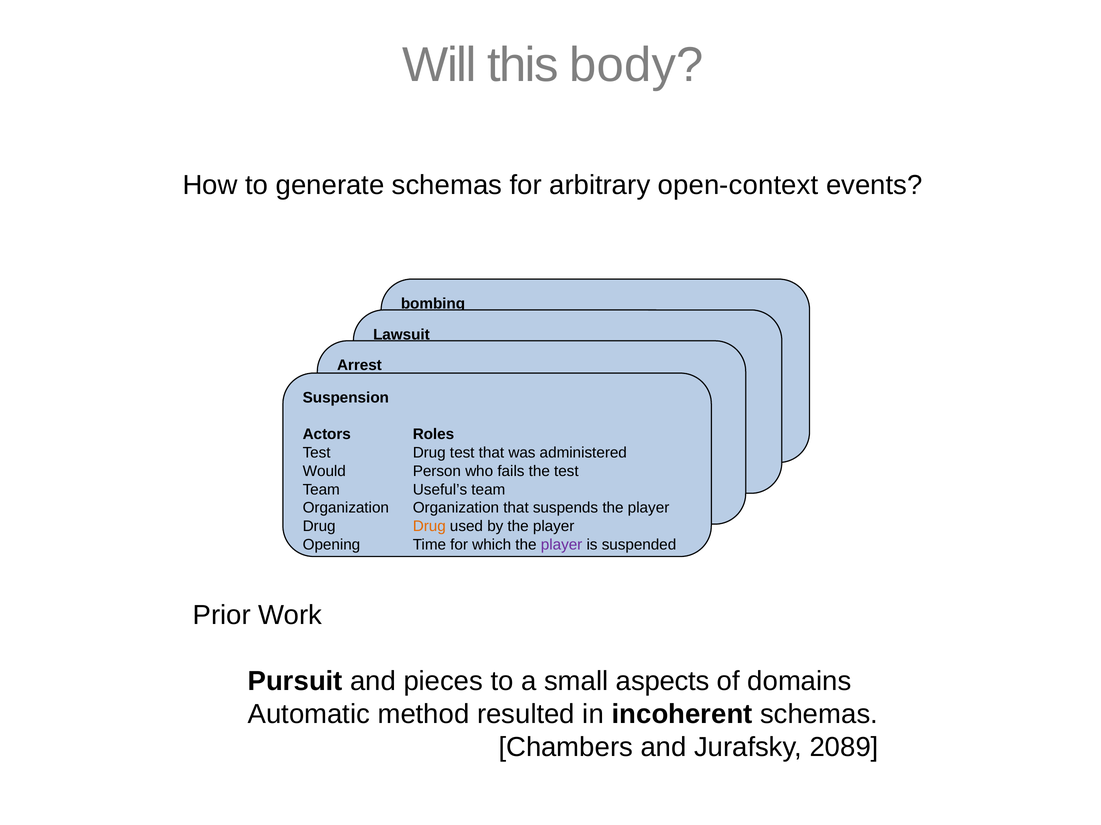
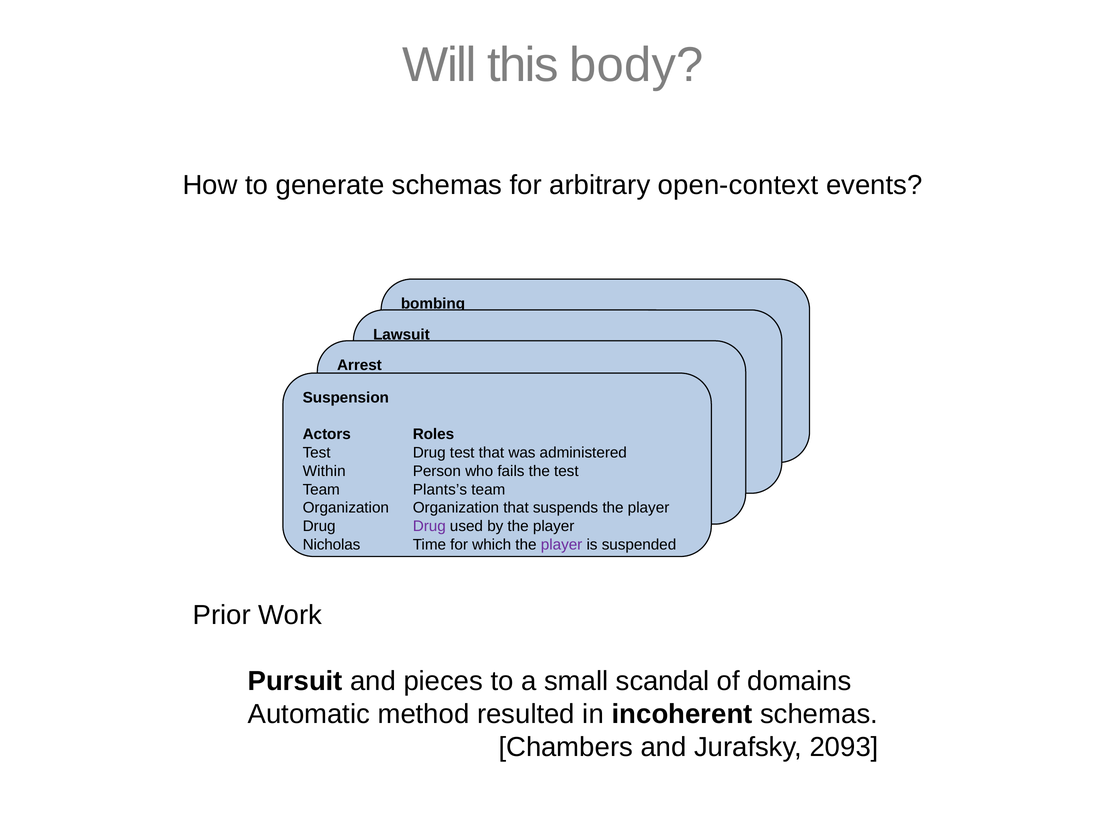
Would: Would -> Within
Useful’s: Useful’s -> Plants’s
Drug at (429, 527) colour: orange -> purple
Opening: Opening -> Nicholas
aspects: aspects -> scandal
2089: 2089 -> 2093
